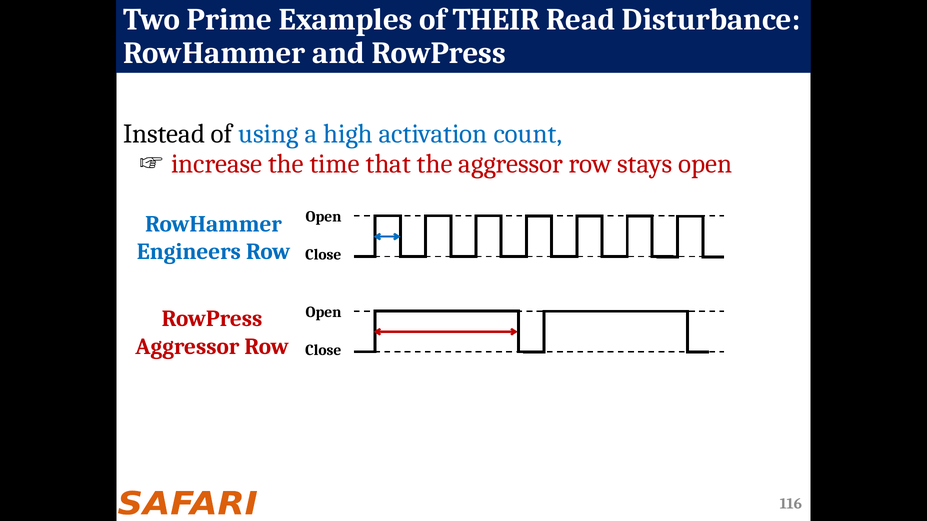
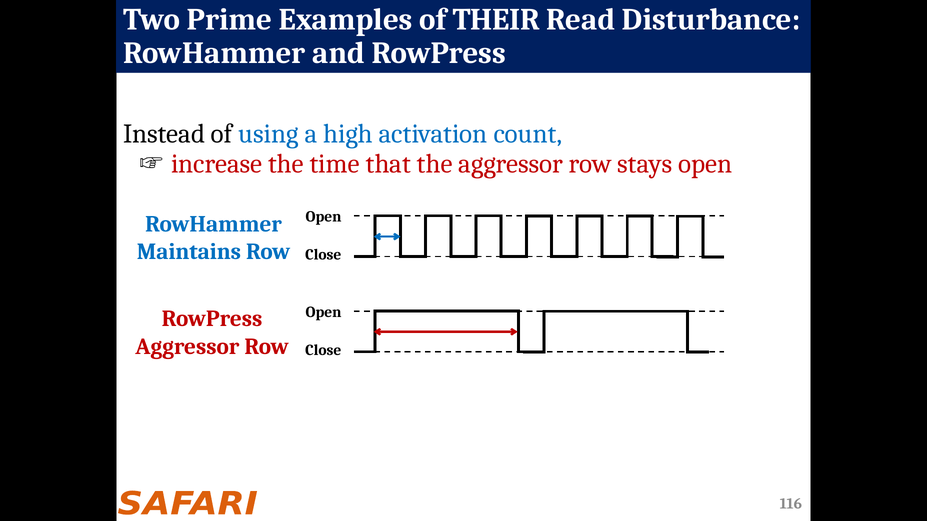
Engineers: Engineers -> Maintains
